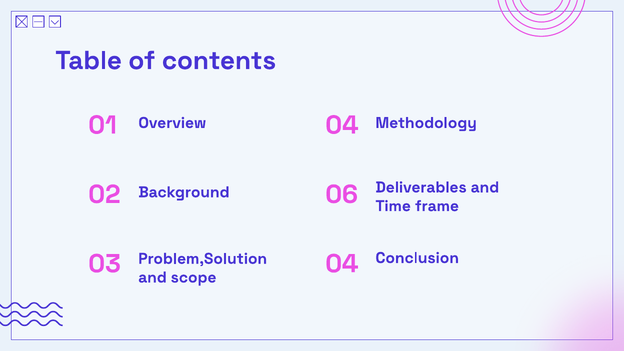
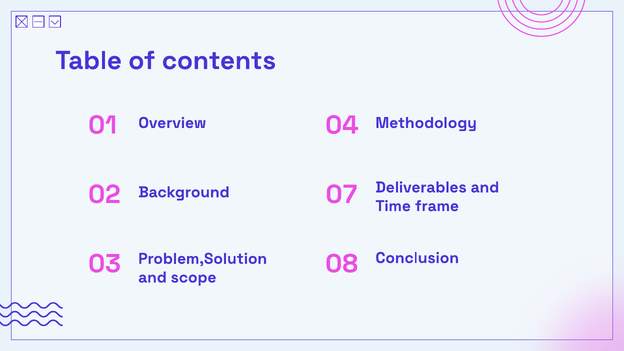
06: 06 -> 07
03 04: 04 -> 08
